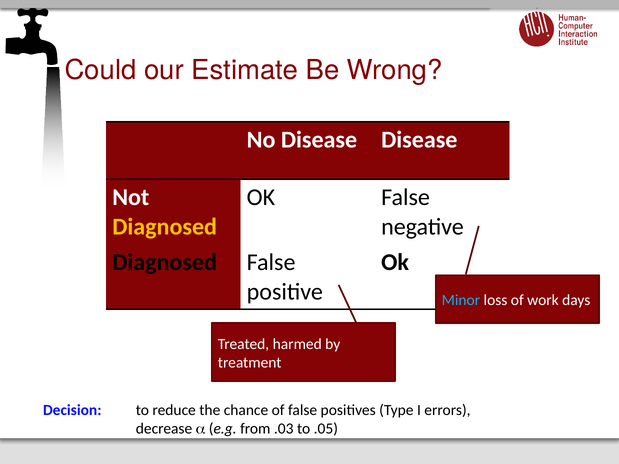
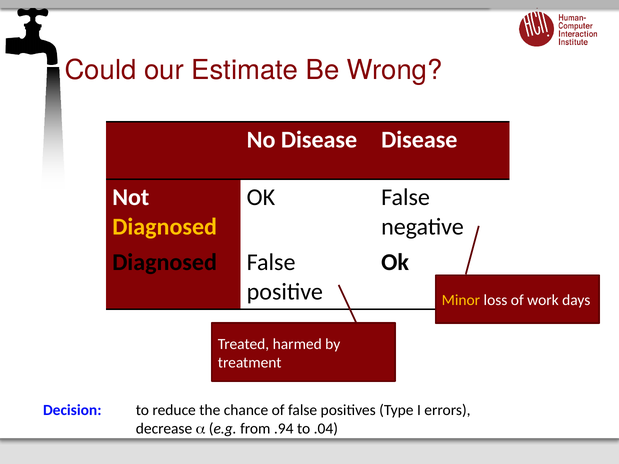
Minor colour: light blue -> yellow
.03: .03 -> .94
.05: .05 -> .04
